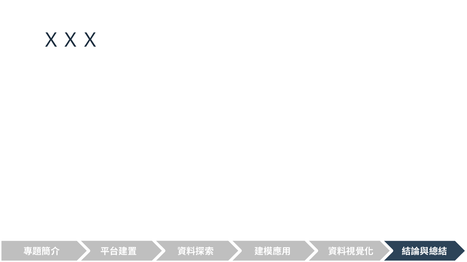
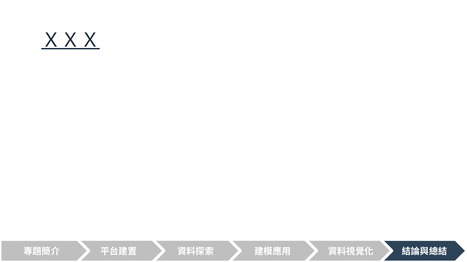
ＸＸＸ underline: none -> present
